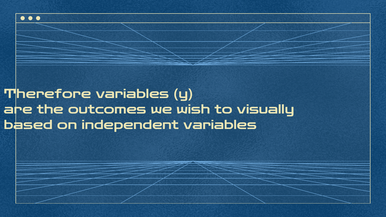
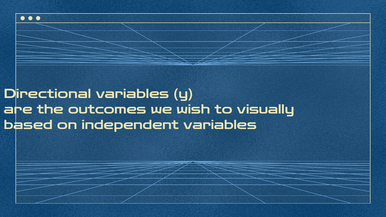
Therefore: Therefore -> Directional
